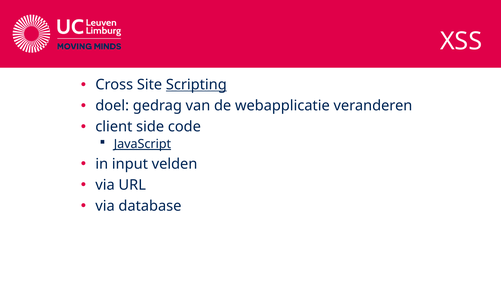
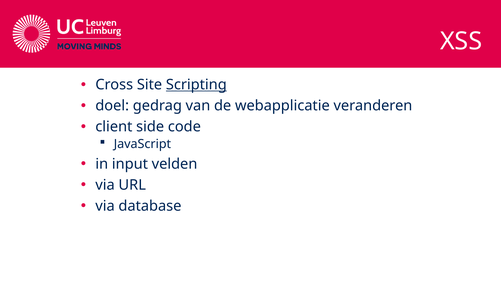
JavaScript underline: present -> none
